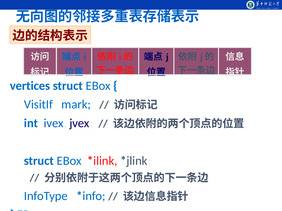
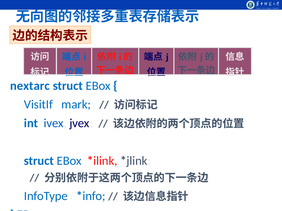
vertices: vertices -> nextarc
